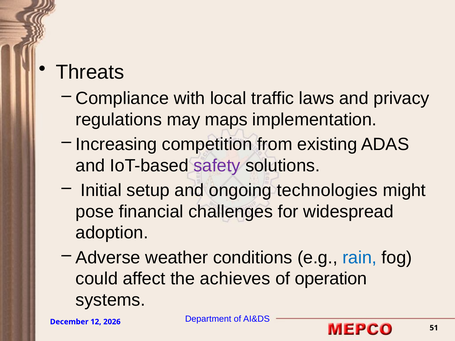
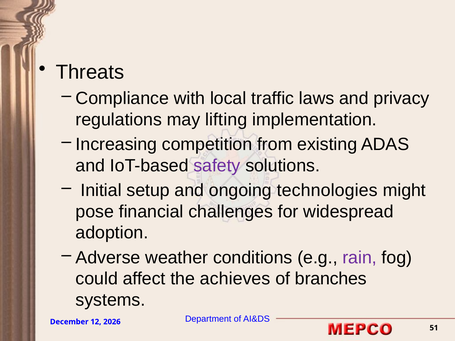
maps: maps -> lifting
rain colour: blue -> purple
operation: operation -> branches
